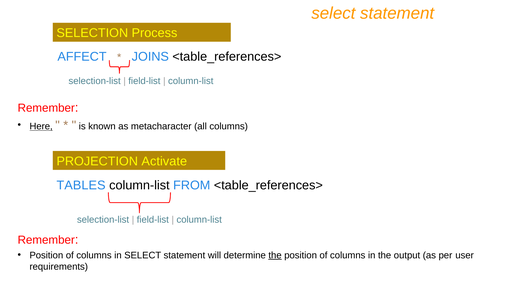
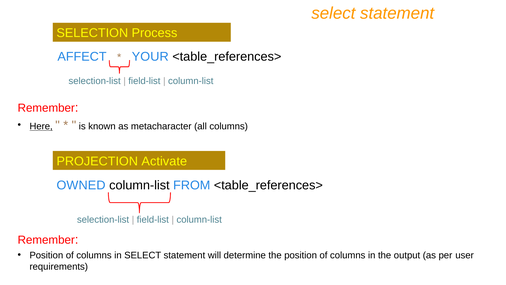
JOINS: JOINS -> YOUR
TABLES: TABLES -> OWNED
the at (275, 255) underline: present -> none
